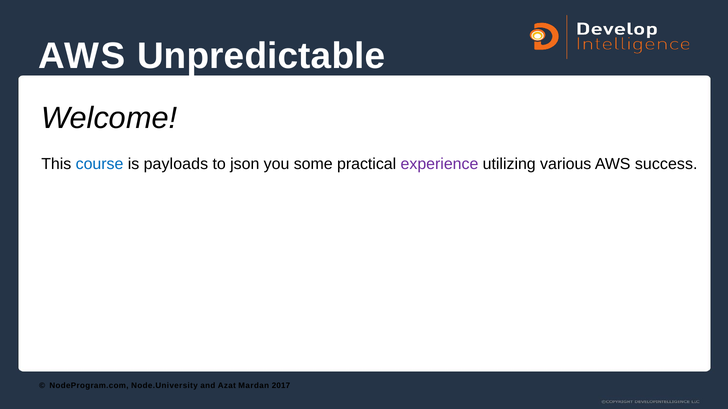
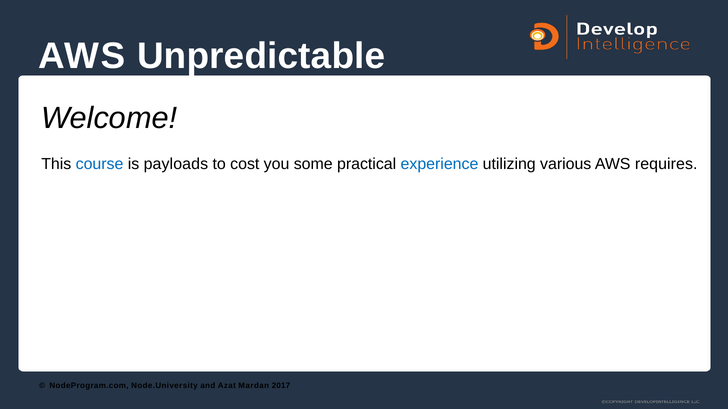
json: json -> cost
experience colour: purple -> blue
success: success -> requires
